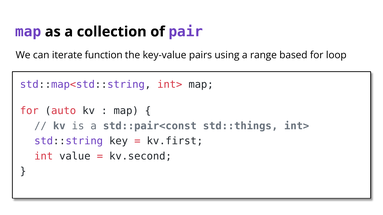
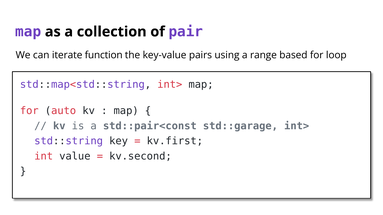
std::things: std::things -> std::garage
